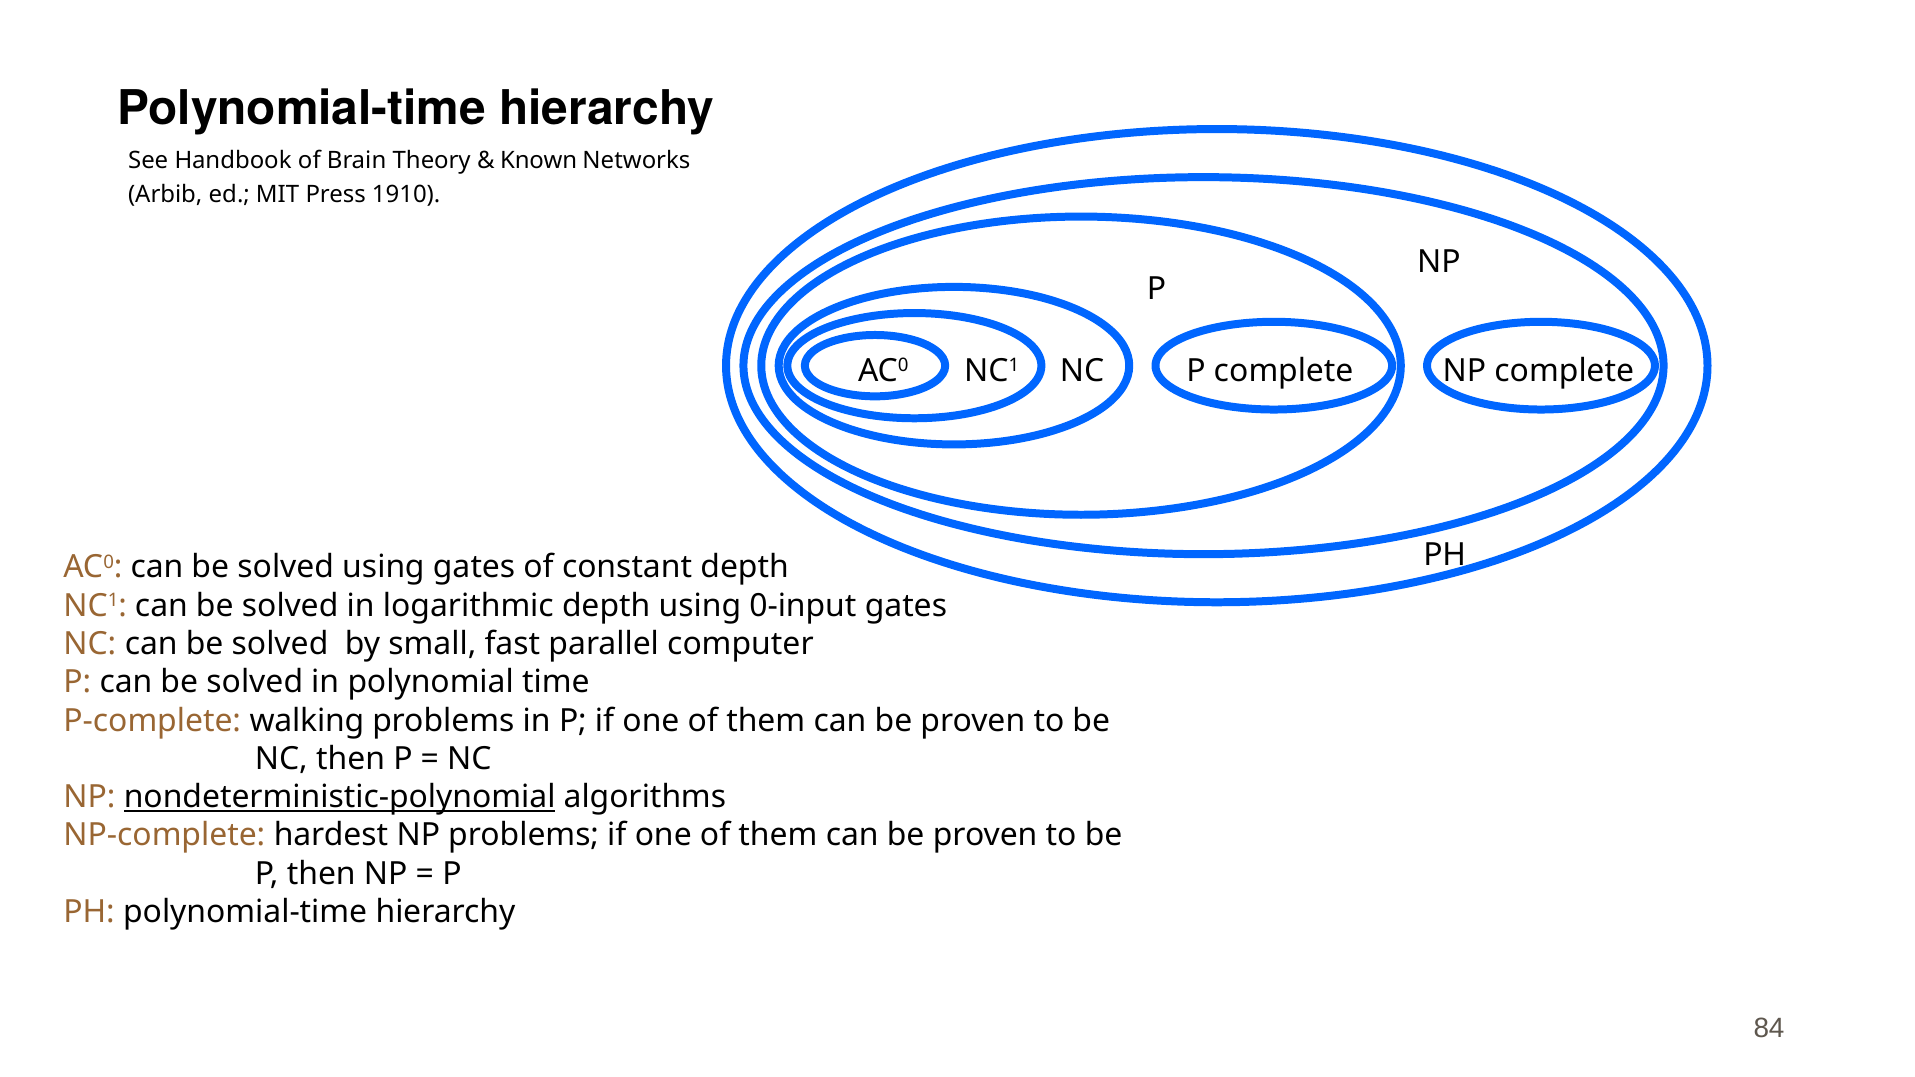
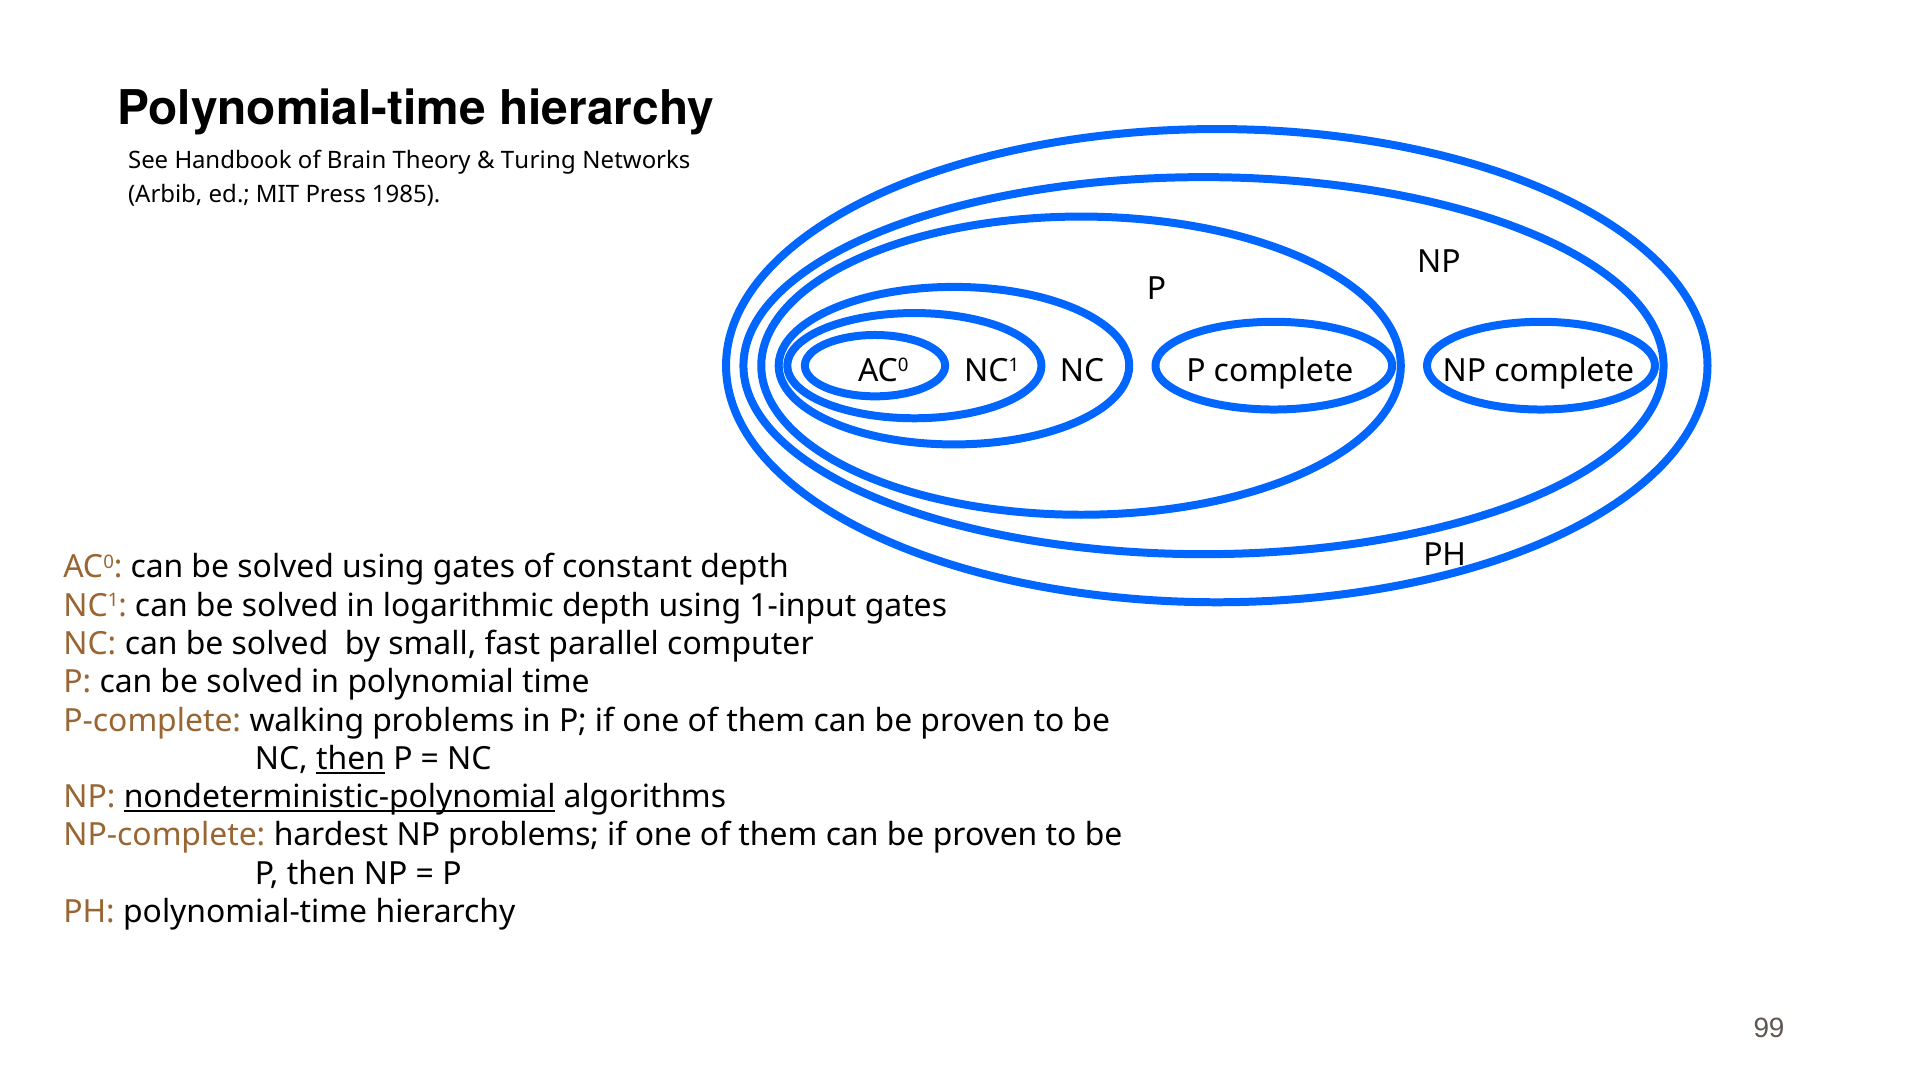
Known: Known -> Turing
1910: 1910 -> 1985
0-input: 0-input -> 1-input
then at (351, 759) underline: none -> present
84: 84 -> 99
